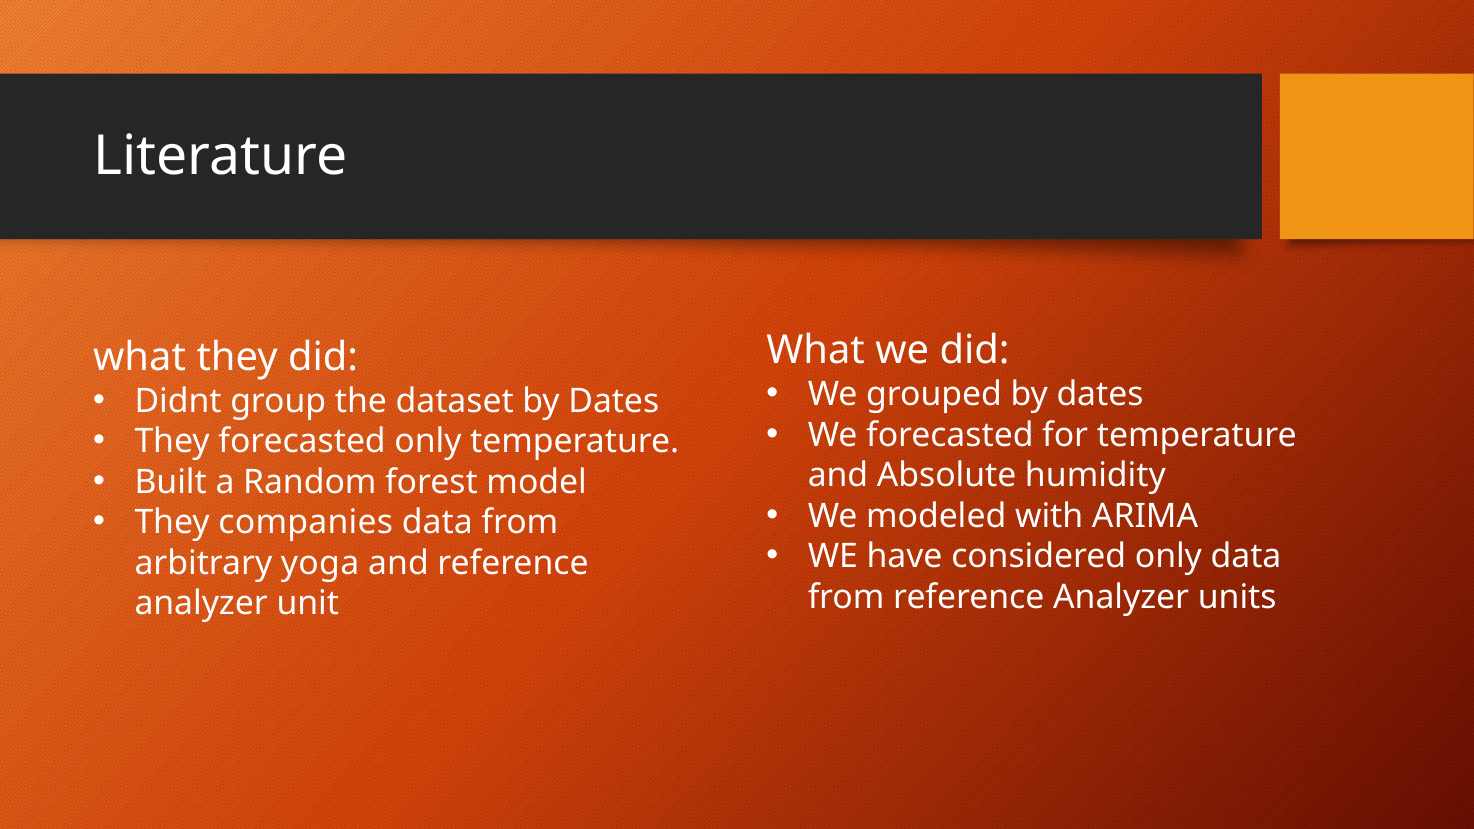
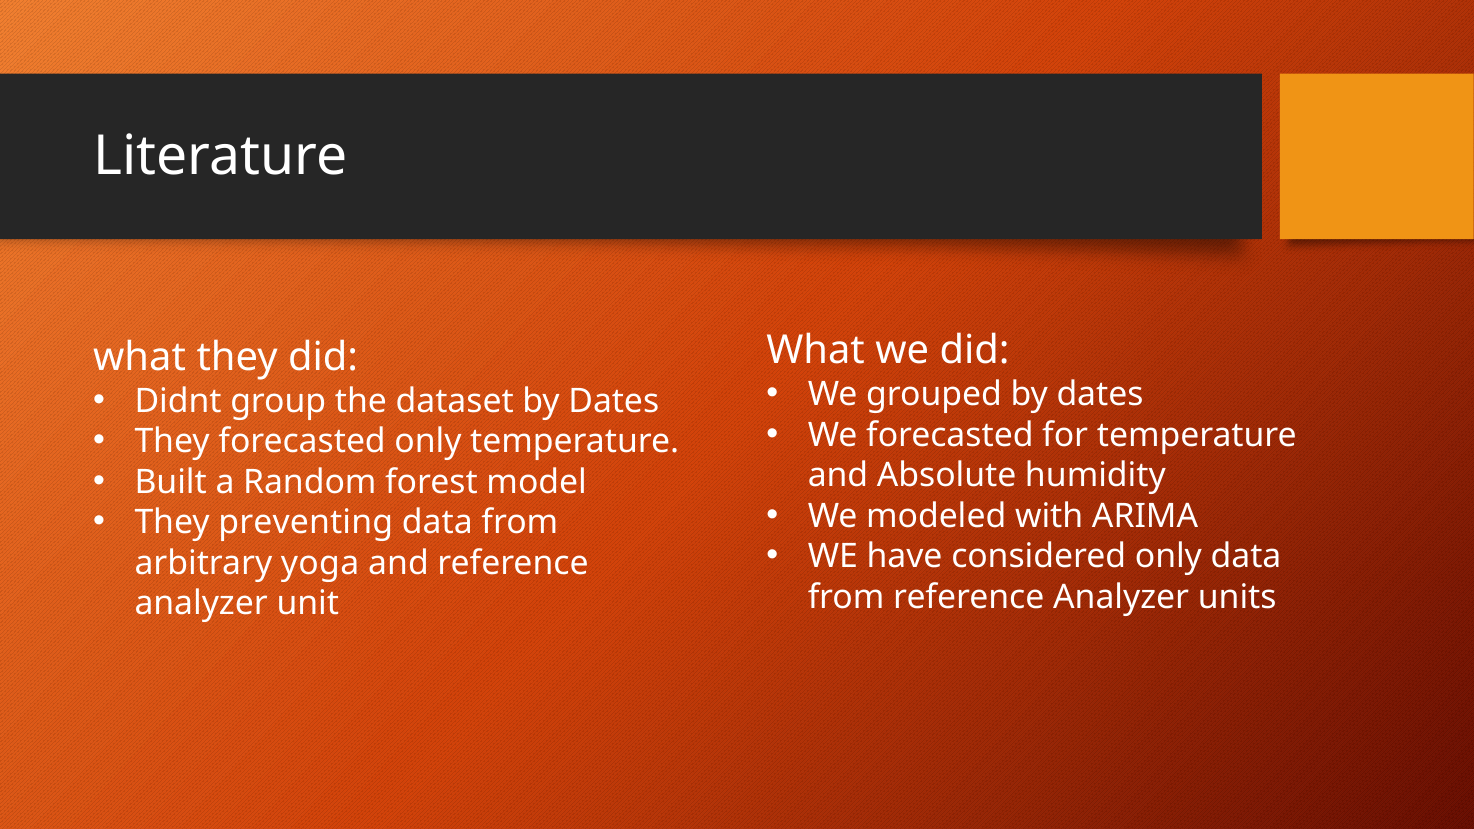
companies: companies -> preventing
